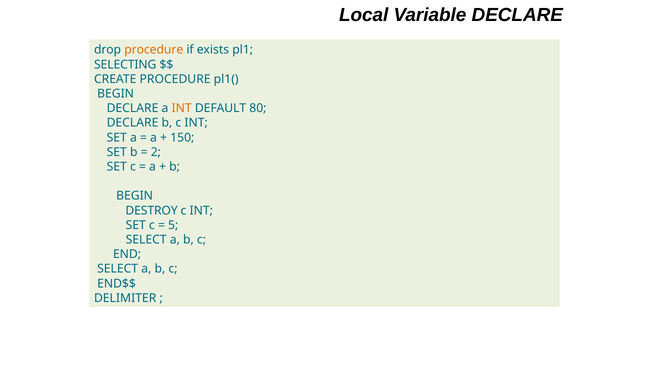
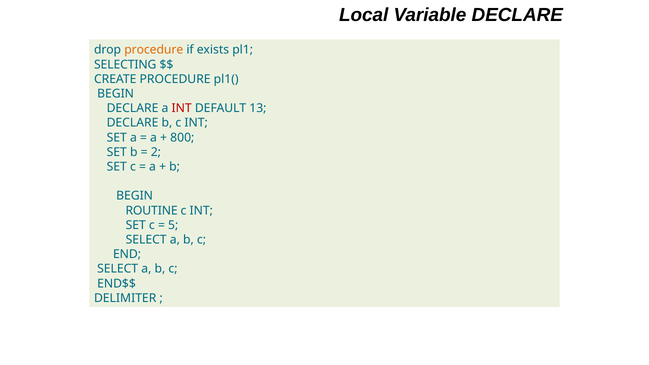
INT at (182, 108) colour: orange -> red
80: 80 -> 13
150: 150 -> 800
DESTROY: DESTROY -> ROUTINE
